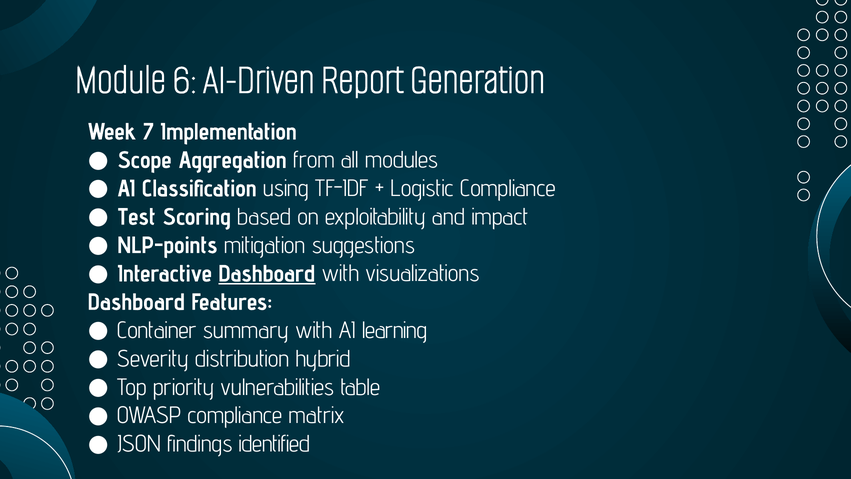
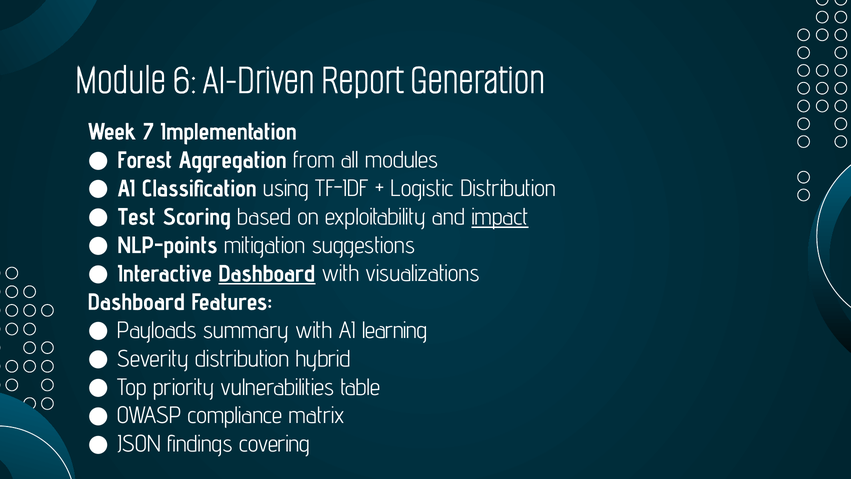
Scope: Scope -> Forest
Logistic Compliance: Compliance -> Distribution
impact underline: none -> present
Container: Container -> Payloads
identified: identified -> covering
